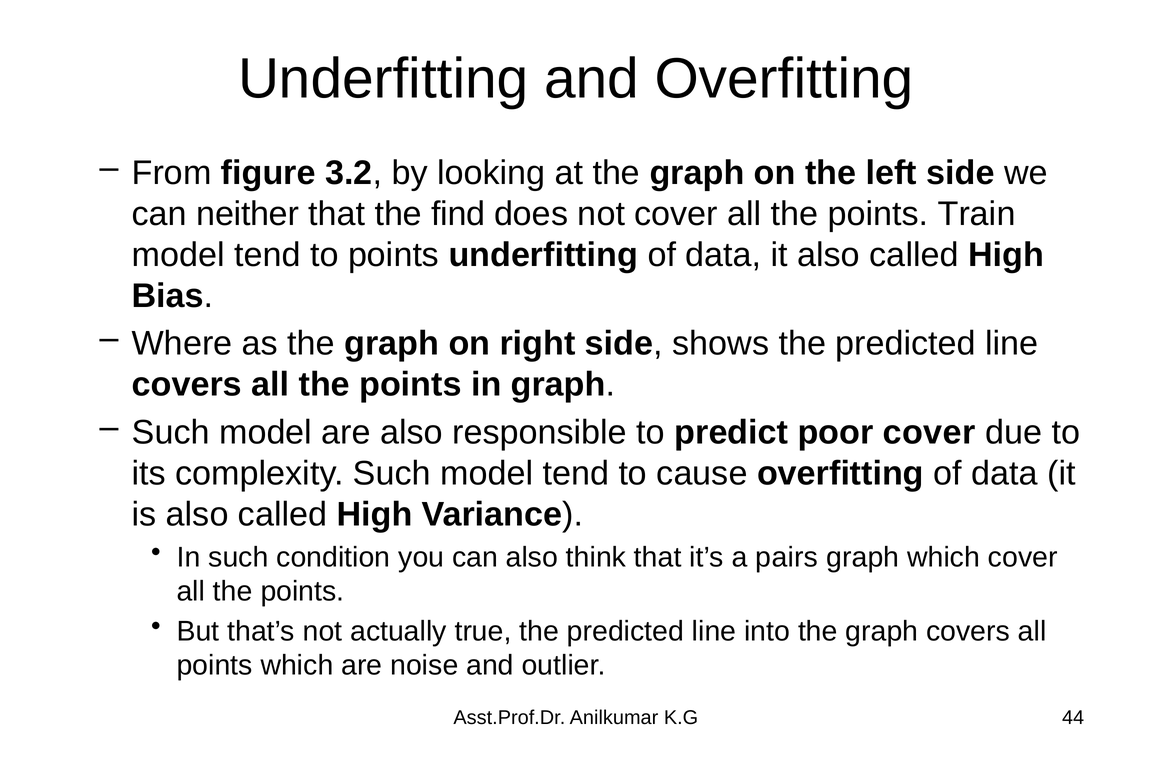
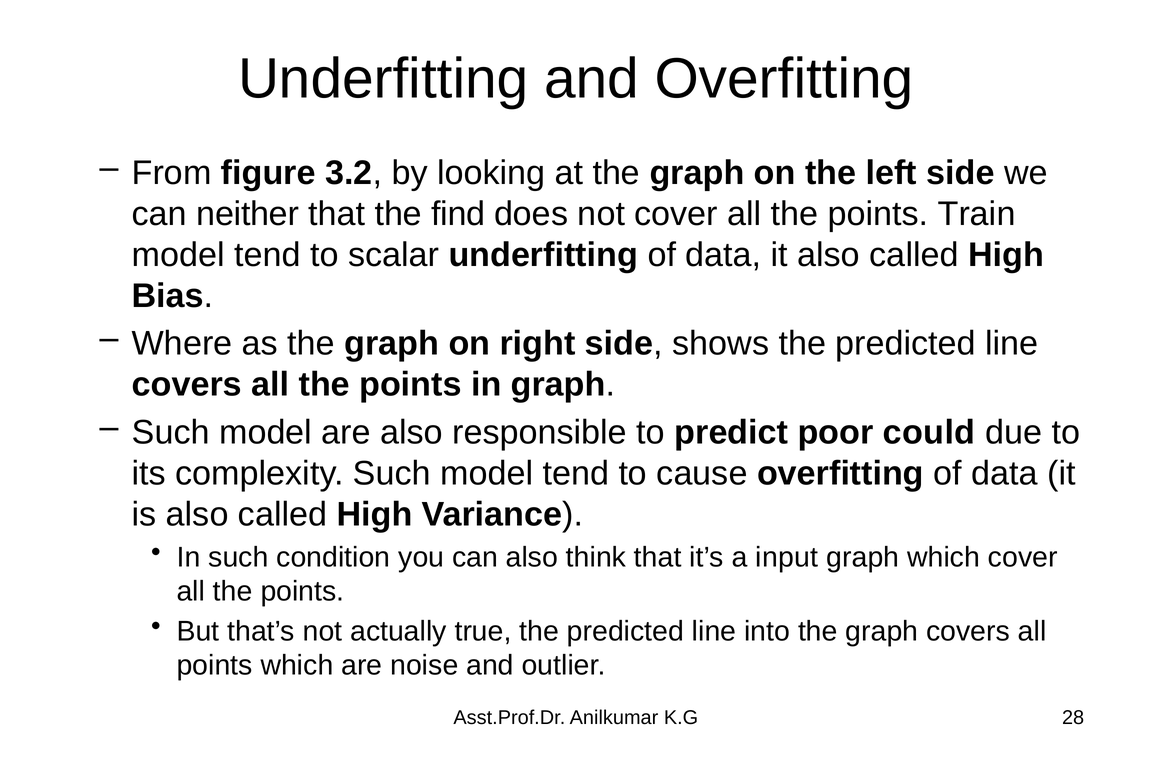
to points: points -> scalar
poor cover: cover -> could
pairs: pairs -> input
44: 44 -> 28
